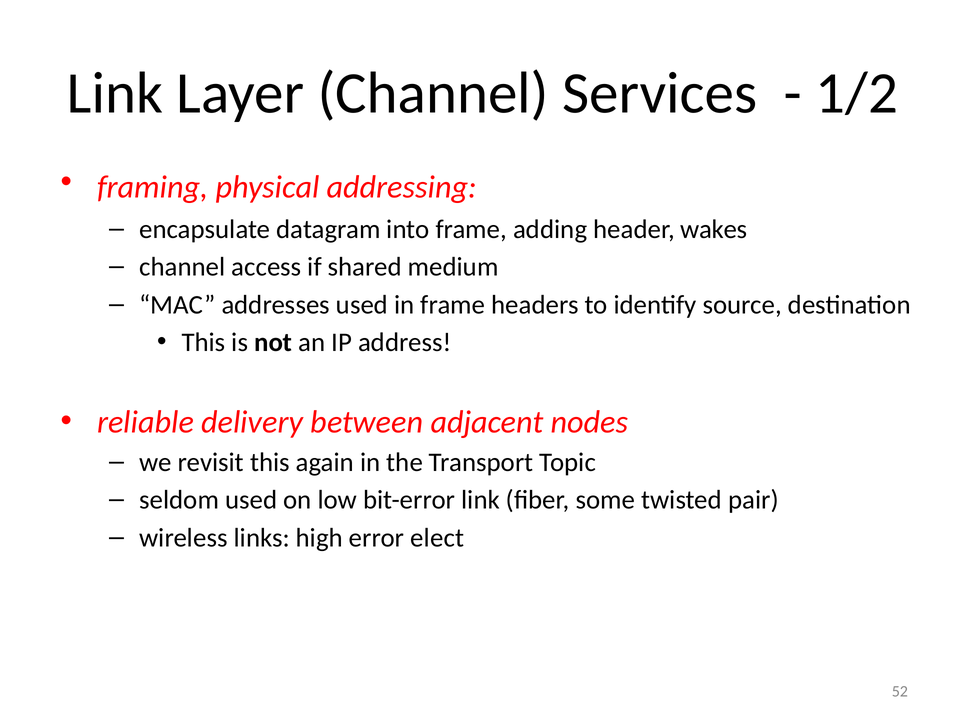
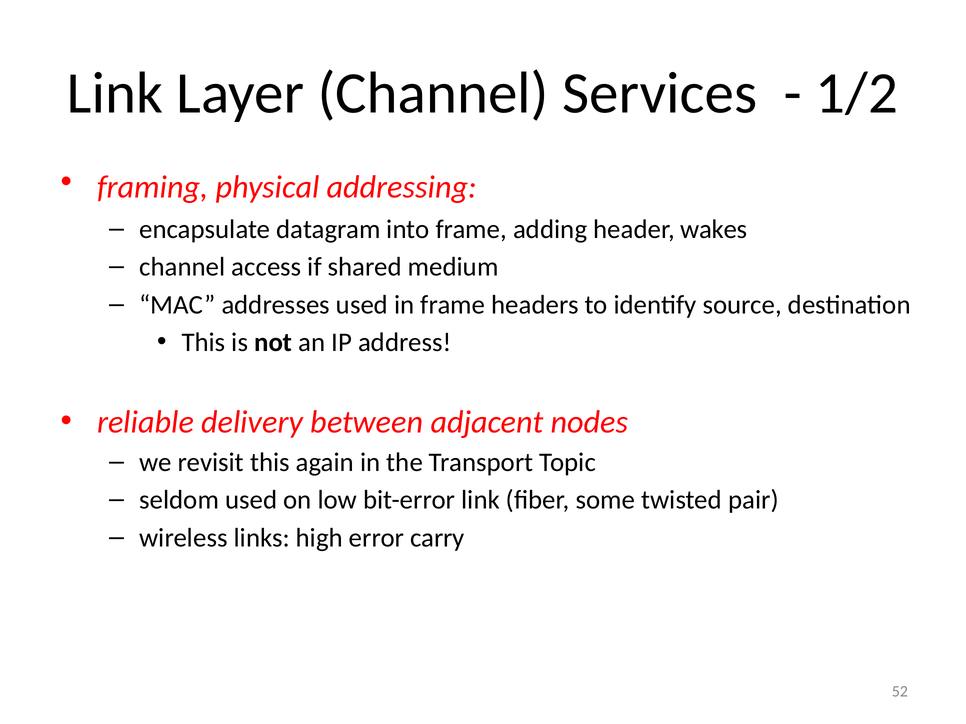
elect: elect -> carry
